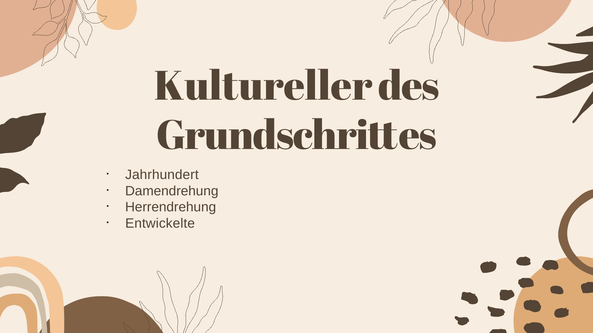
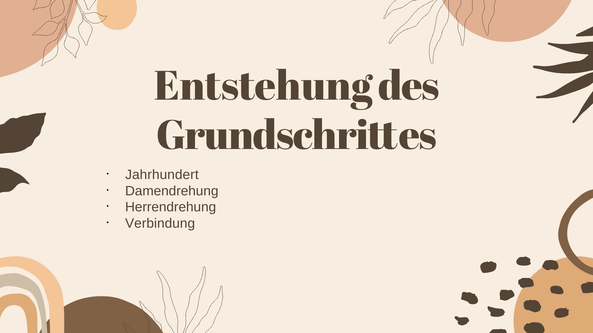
Kultureller: Kultureller -> Entstehung
Entwickelte: Entwickelte -> Verbindung
